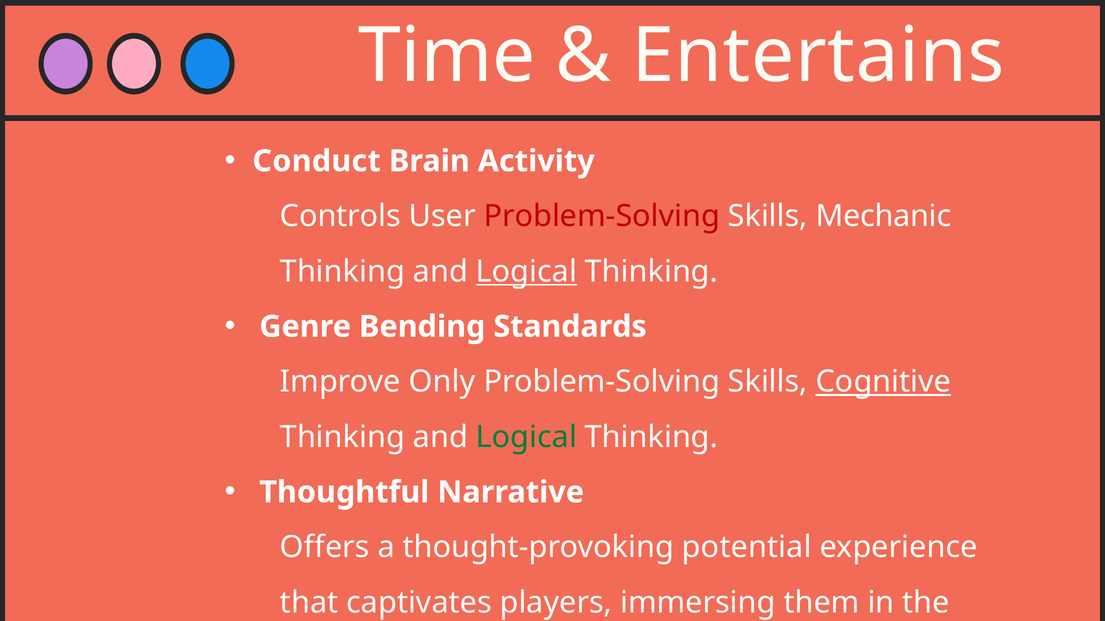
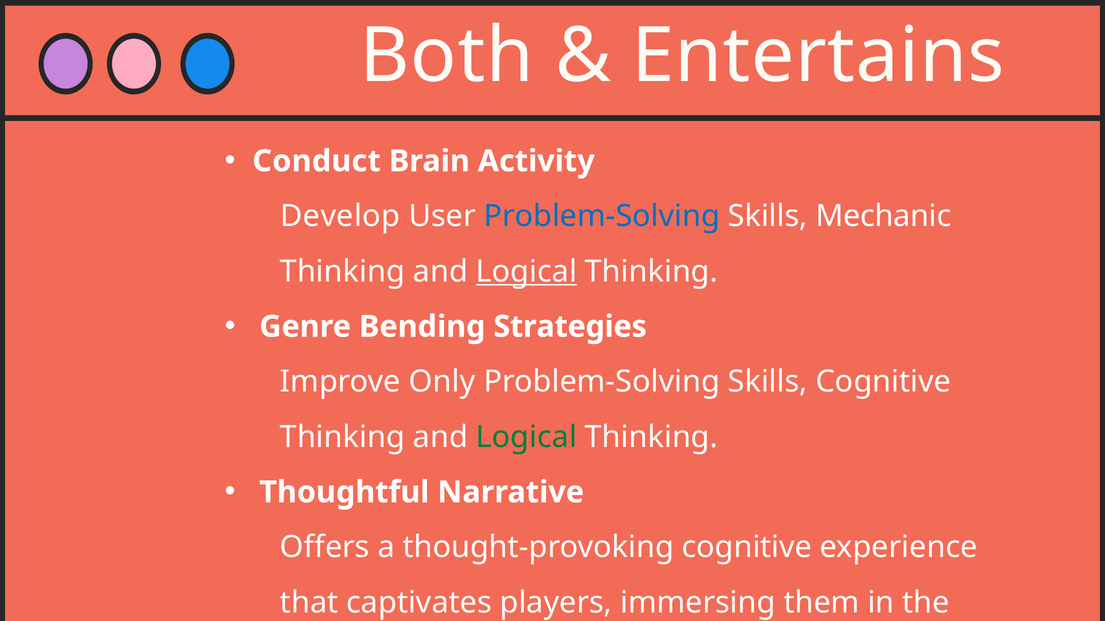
Time: Time -> Both
Controls: Controls -> Develop
Problem-Solving at (602, 217) colour: red -> blue
Standards: Standards -> Strategies
Cognitive at (883, 382) underline: present -> none
thought-provoking potential: potential -> cognitive
